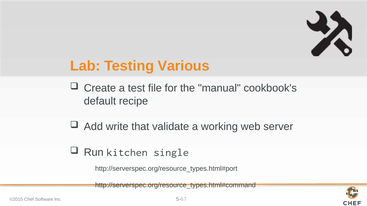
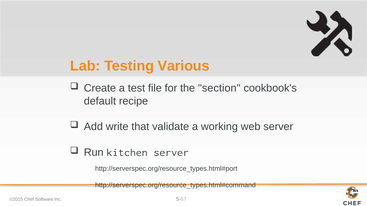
manual: manual -> section
kitchen single: single -> server
